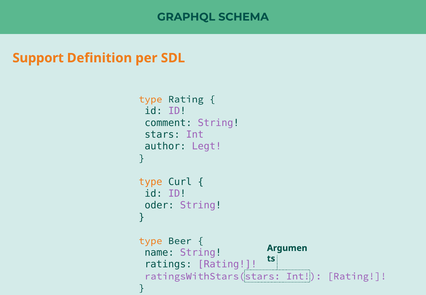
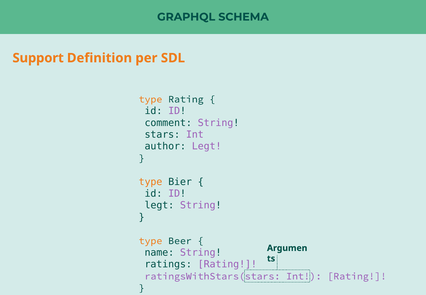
Curl: Curl -> Bier
oder at (159, 205): oder -> legt
